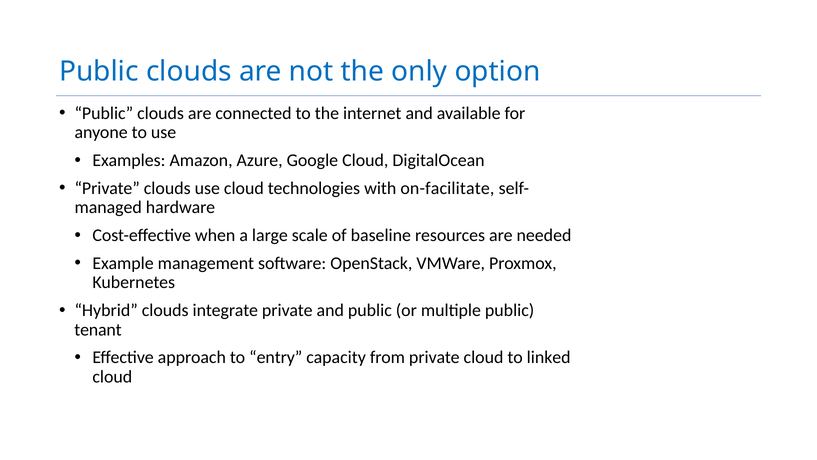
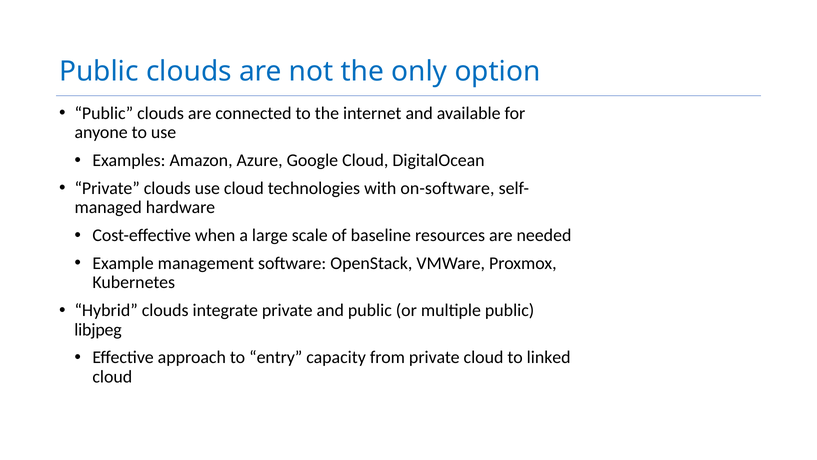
on-facilitate: on-facilitate -> on-software
tenant: tenant -> libjpeg
